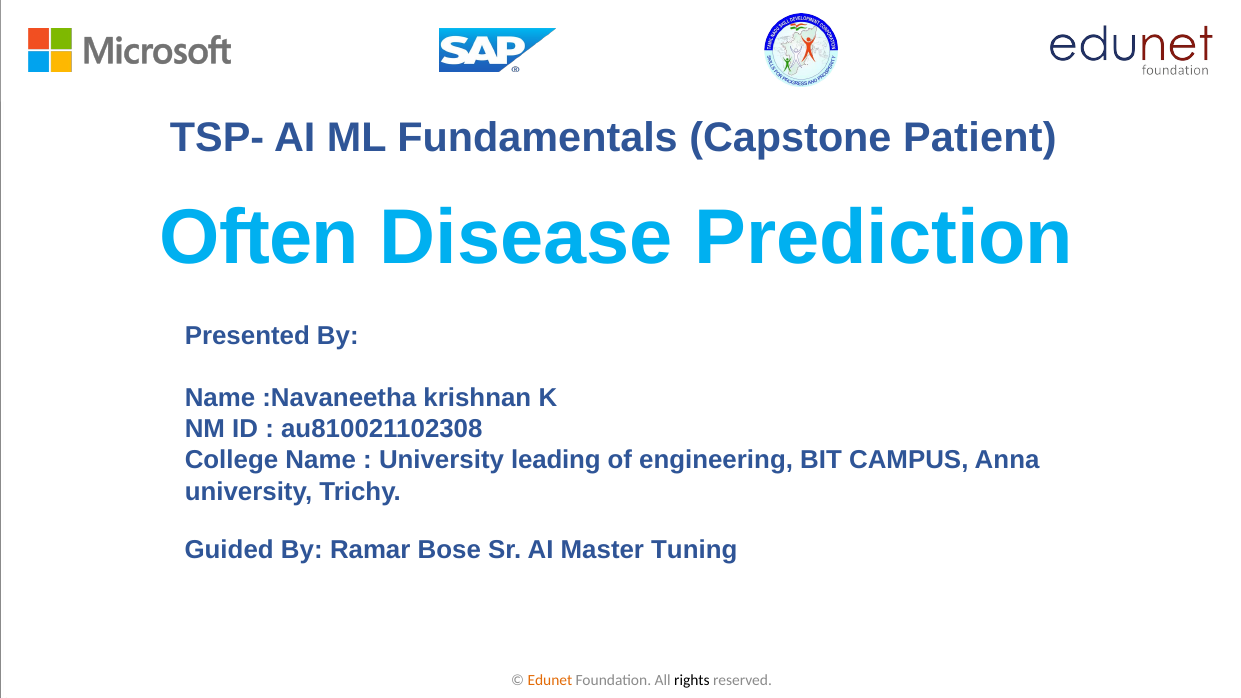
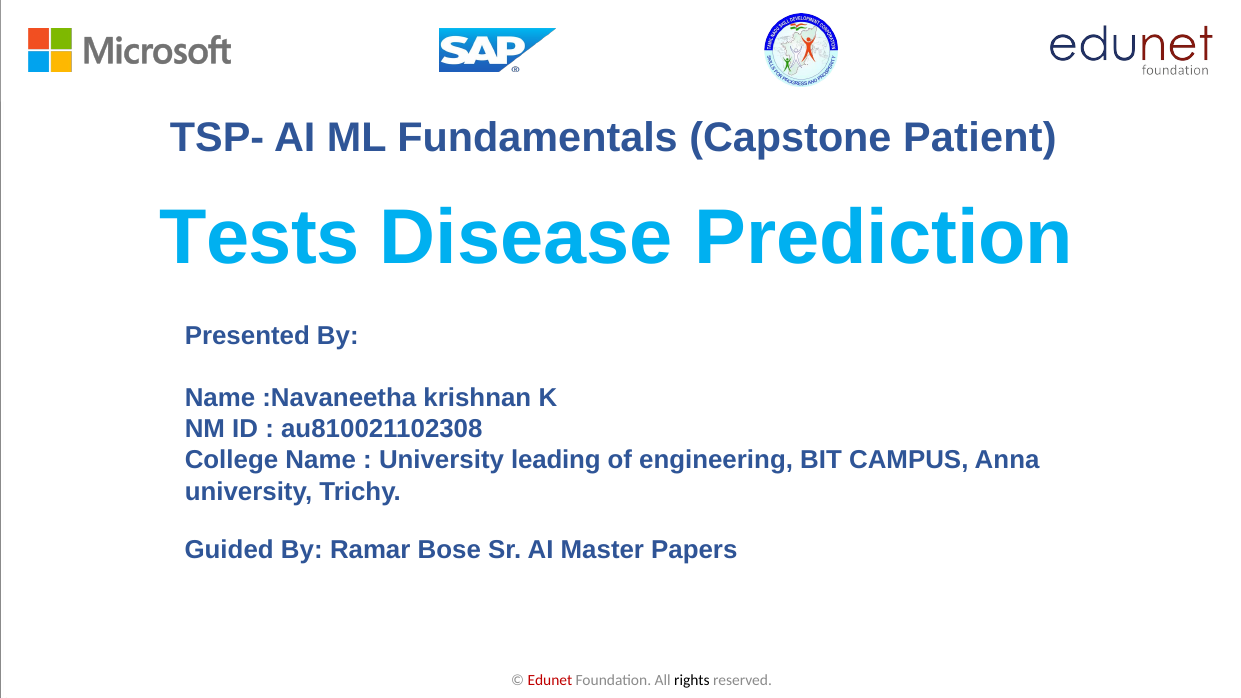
Often: Often -> Tests
Tuning: Tuning -> Papers
Edunet colour: orange -> red
